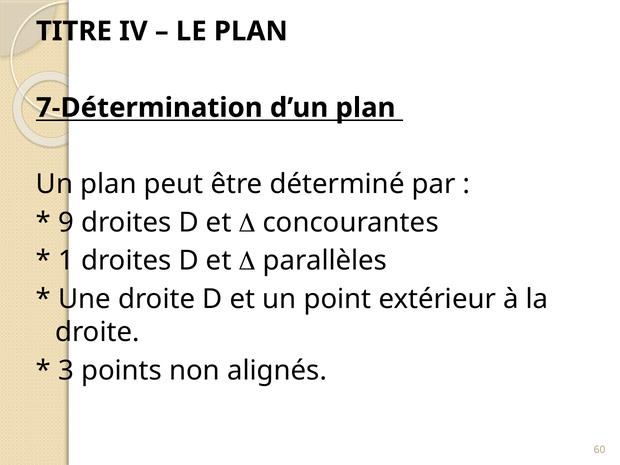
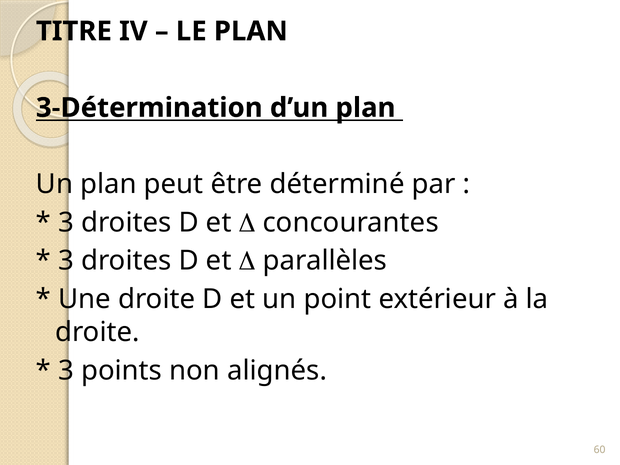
7-Détermination: 7-Détermination -> 3-Détermination
9 at (66, 223): 9 -> 3
1 at (66, 261): 1 -> 3
